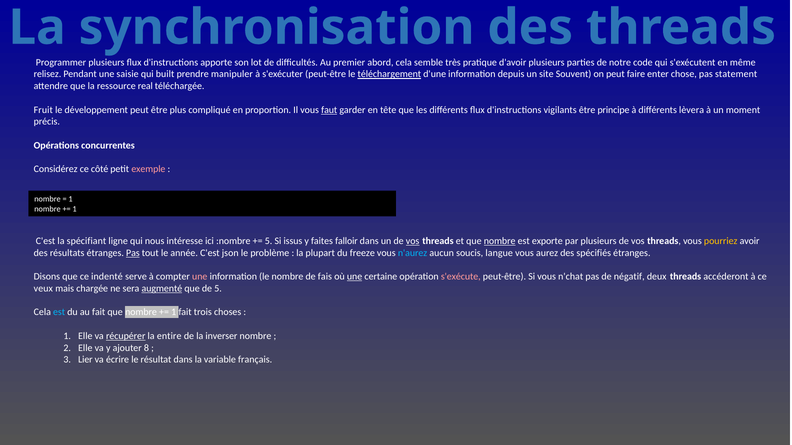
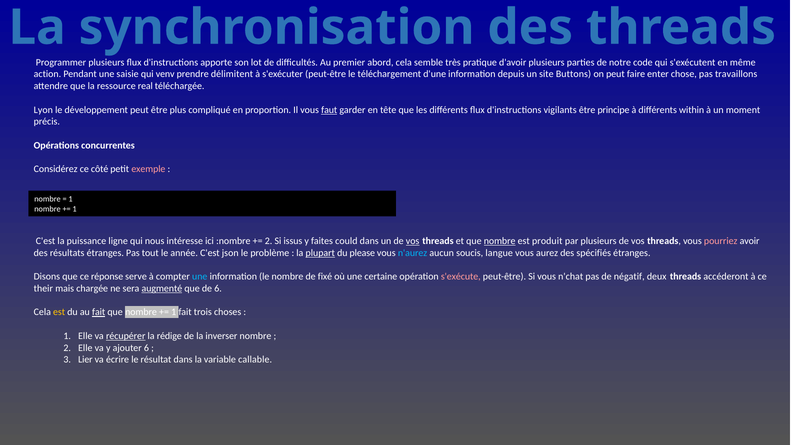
relisez: relisez -> action
built: built -> venv
manipuler: manipuler -> délimitent
téléchargement underline: present -> none
Souvent: Souvent -> Buttons
statement: statement -> travaillons
Fruit: Fruit -> Lyon
lèvera: lèvera -> within
spécifiant: spécifiant -> puissance
5 at (269, 241): 5 -> 2
falloir: falloir -> could
exporte: exporte -> produit
pourriez colour: yellow -> pink
Pas at (133, 253) underline: present -> none
plupart underline: none -> present
freeze: freeze -> please
indenté: indenté -> réponse
une at (200, 277) colour: pink -> light blue
fais: fais -> fixé
une at (355, 277) underline: present -> none
veux: veux -> their
de 5: 5 -> 6
est at (59, 313) colour: light blue -> yellow
fait at (99, 313) underline: none -> present
entire: entire -> rédige
ajouter 8: 8 -> 6
français: français -> callable
